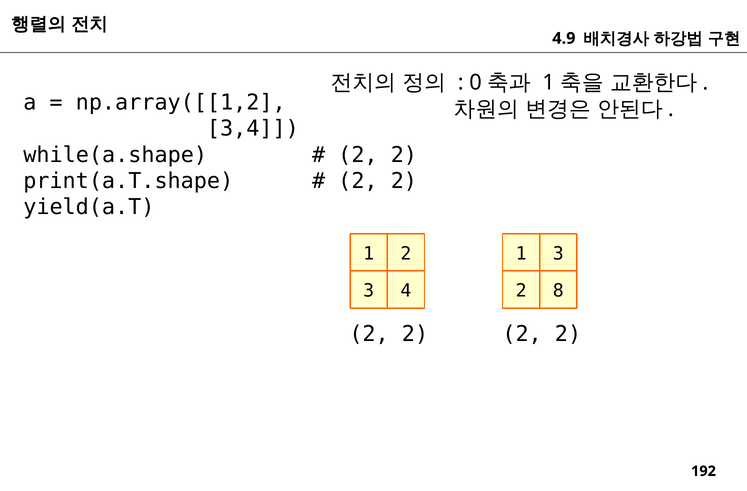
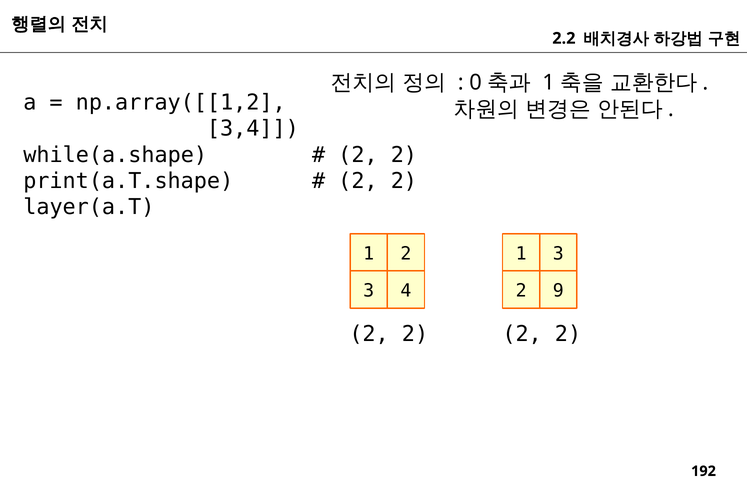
4.9: 4.9 -> 2.2
yield(a.T: yield(a.T -> layer(a.T
8: 8 -> 9
